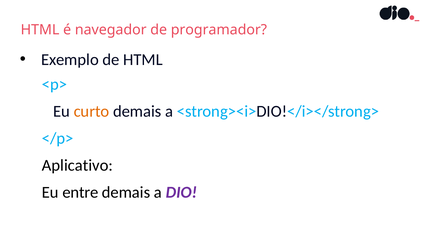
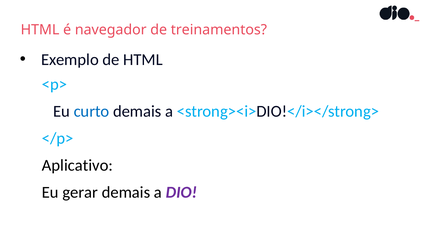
programador: programador -> treinamentos
curto colour: orange -> blue
entre: entre -> gerar
